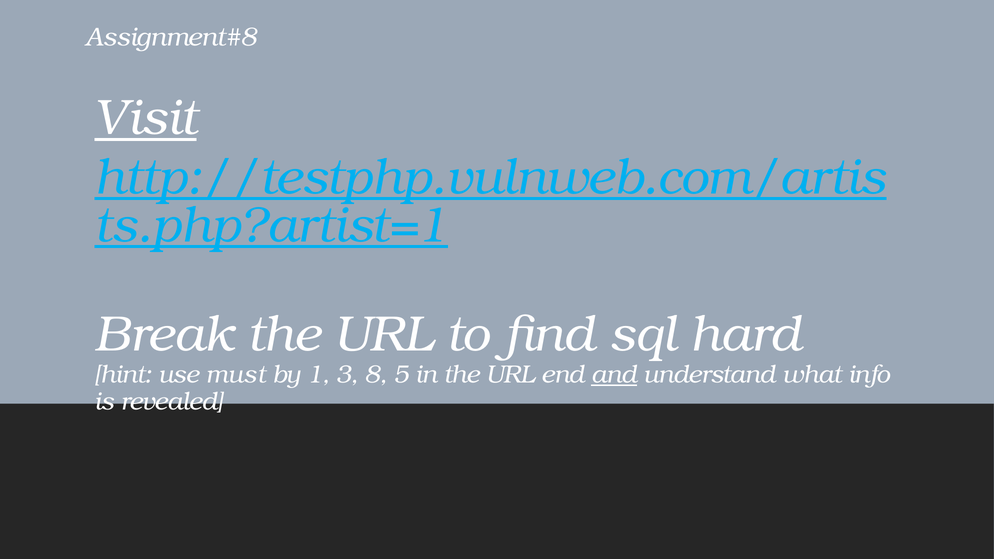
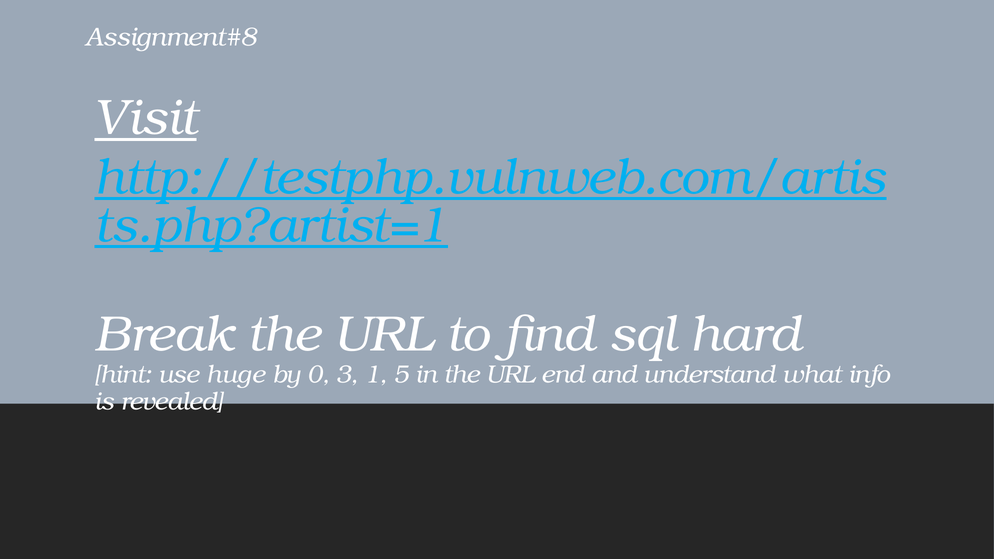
must: must -> huge
1: 1 -> 0
8: 8 -> 1
and underline: present -> none
